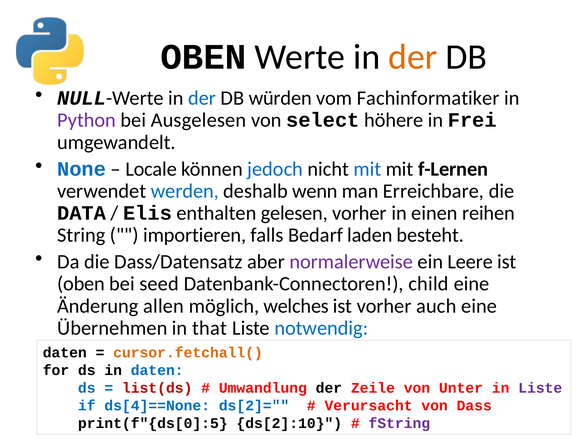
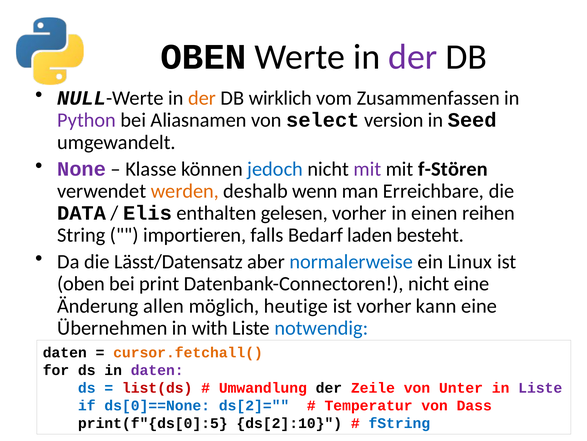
der at (413, 57) colour: orange -> purple
der at (202, 98) colour: blue -> orange
würden: würden -> wirklich
Fachinformatiker: Fachinformatiker -> Zusammenfassen
Ausgelesen: Ausgelesen -> Aliasnamen
höhere: höhere -> version
Frei: Frei -> Seed
None colour: blue -> purple
Locale: Locale -> Klasse
mit at (367, 169) colour: blue -> purple
f-Lernen: f-Lernen -> f-Stören
werden colour: blue -> orange
Dass/Datensatz: Dass/Datensatz -> Lässt/Datensatz
normalerweise colour: purple -> blue
Leere: Leere -> Linux
seed: seed -> print
Datenbank-Connectoren child: child -> nicht
welches: welches -> heutige
auch: auch -> kann
that: that -> with
daten at (157, 370) colour: blue -> purple
ds[4]==None: ds[4]==None -> ds[0]==None
Verursacht: Verursacht -> Temperatur
fString colour: purple -> blue
